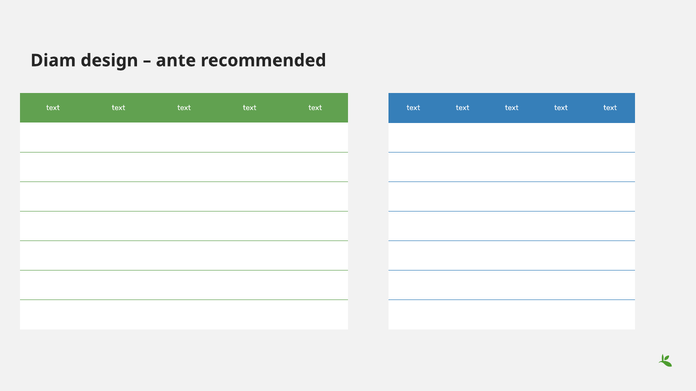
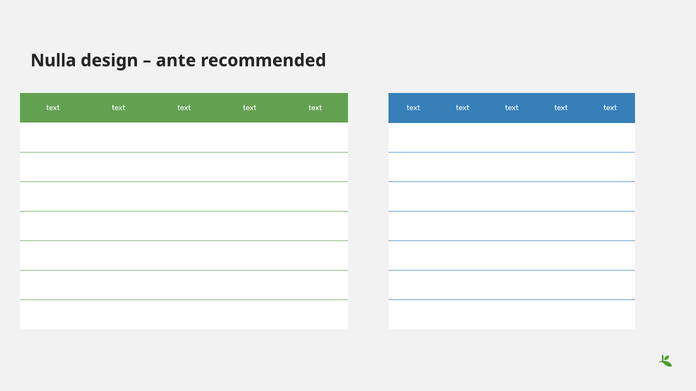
Diam: Diam -> Nulla
